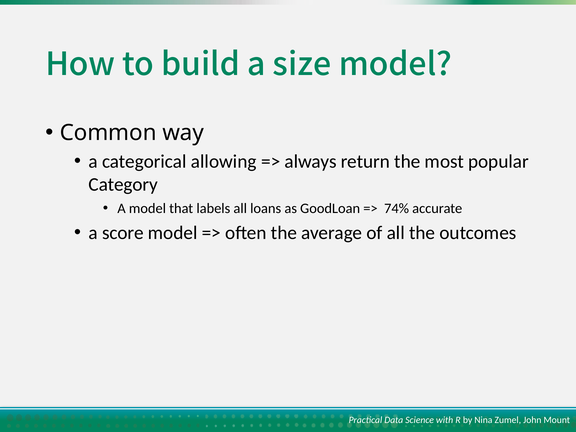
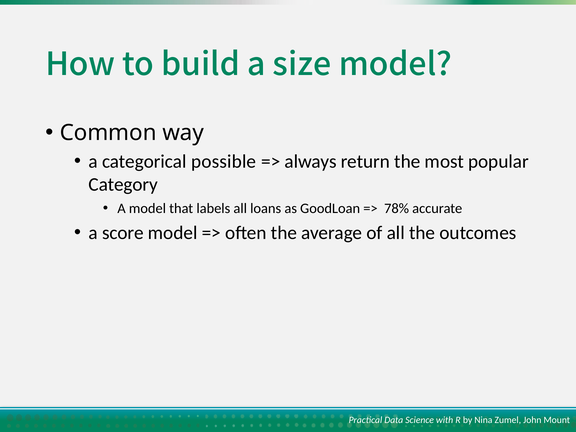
allowing: allowing -> possible
74%: 74% -> 78%
